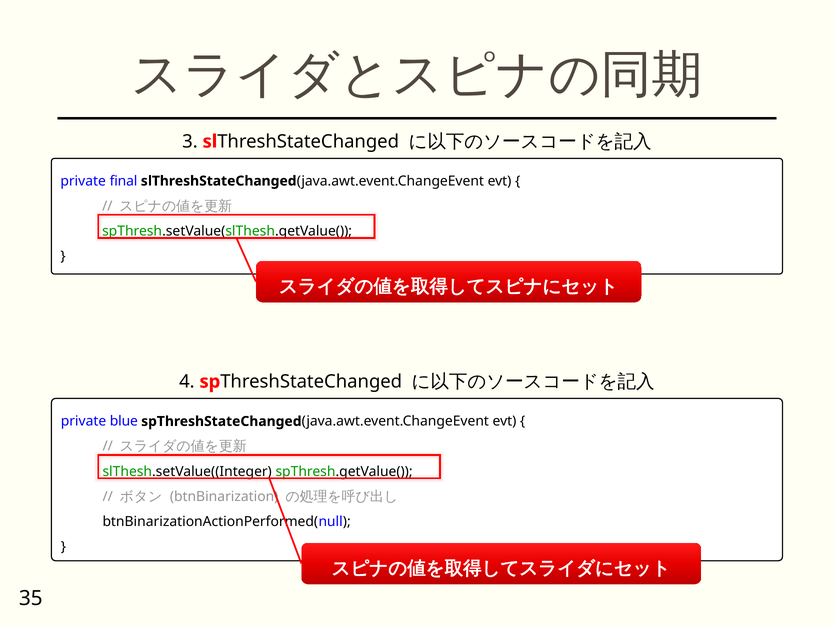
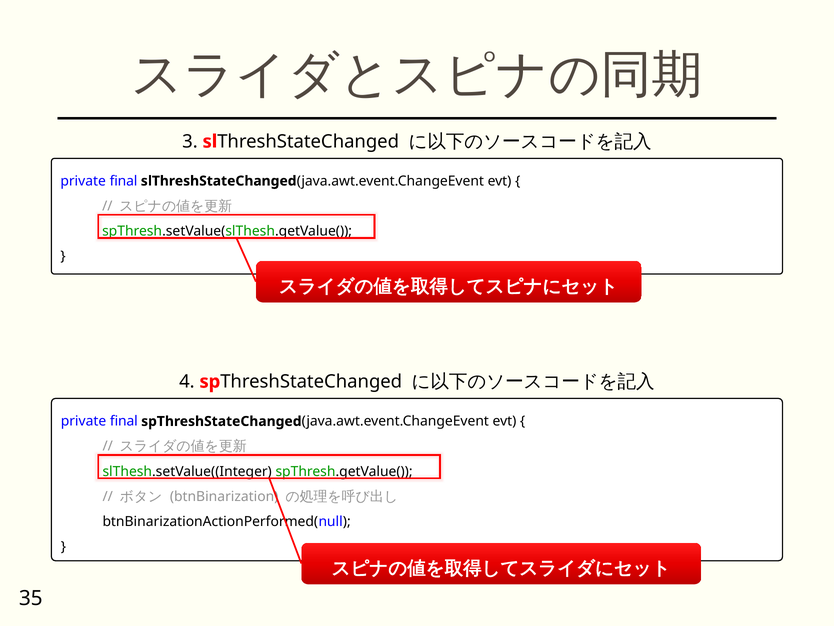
blue at (124, 421): blue -> final
